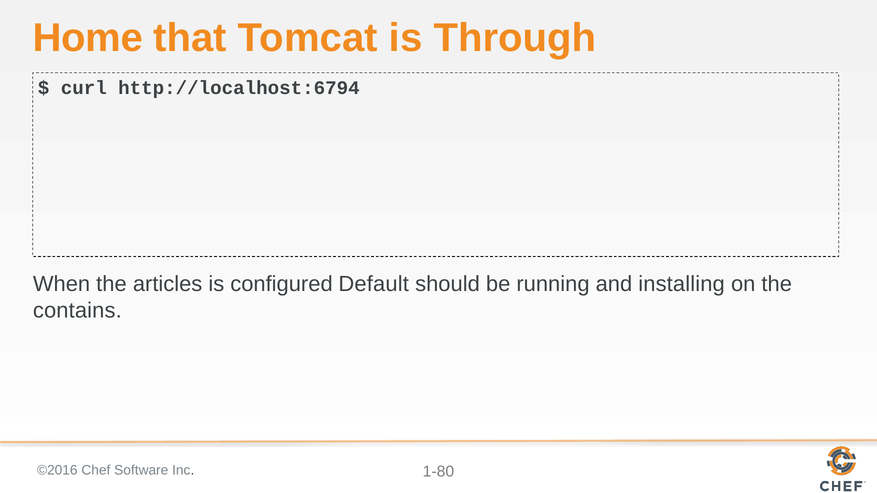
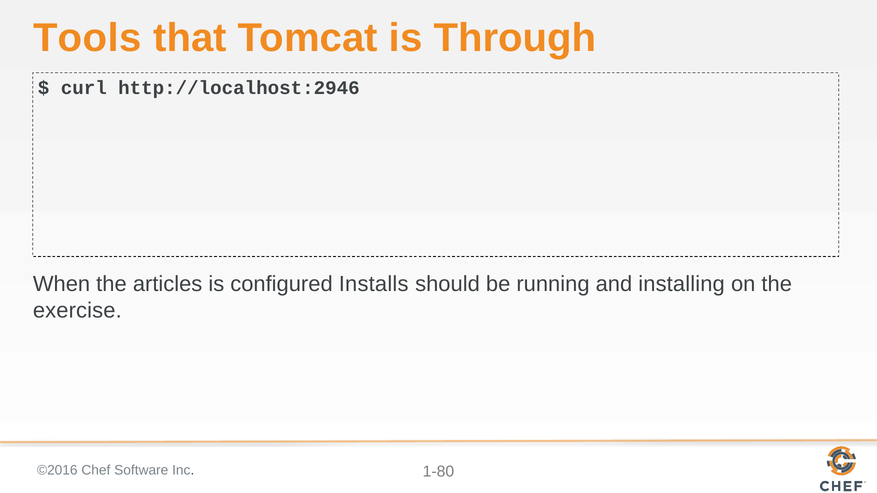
Home: Home -> Tools
http://localhost:6794: http://localhost:6794 -> http://localhost:2946
Default: Default -> Installs
contains: contains -> exercise
